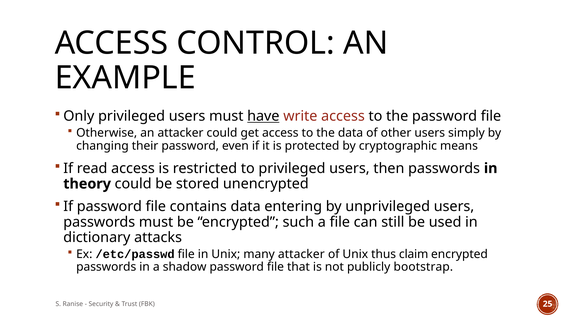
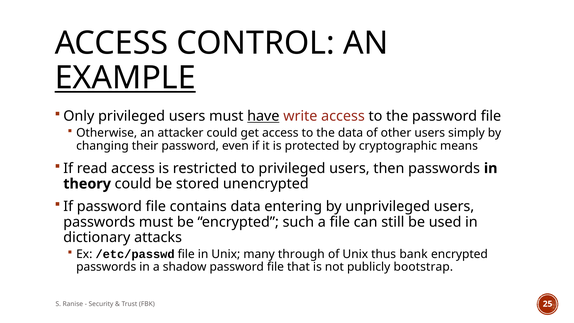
EXAMPLE underline: none -> present
many attacker: attacker -> through
claim: claim -> bank
